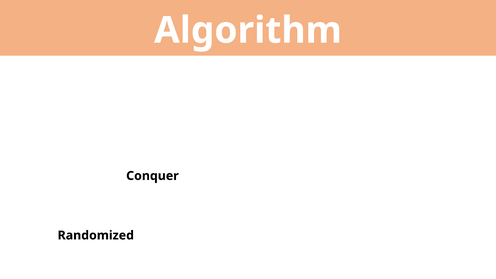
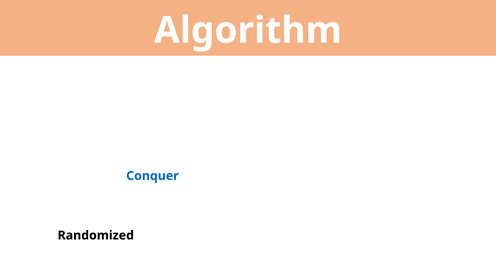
Conquer colour: black -> blue
